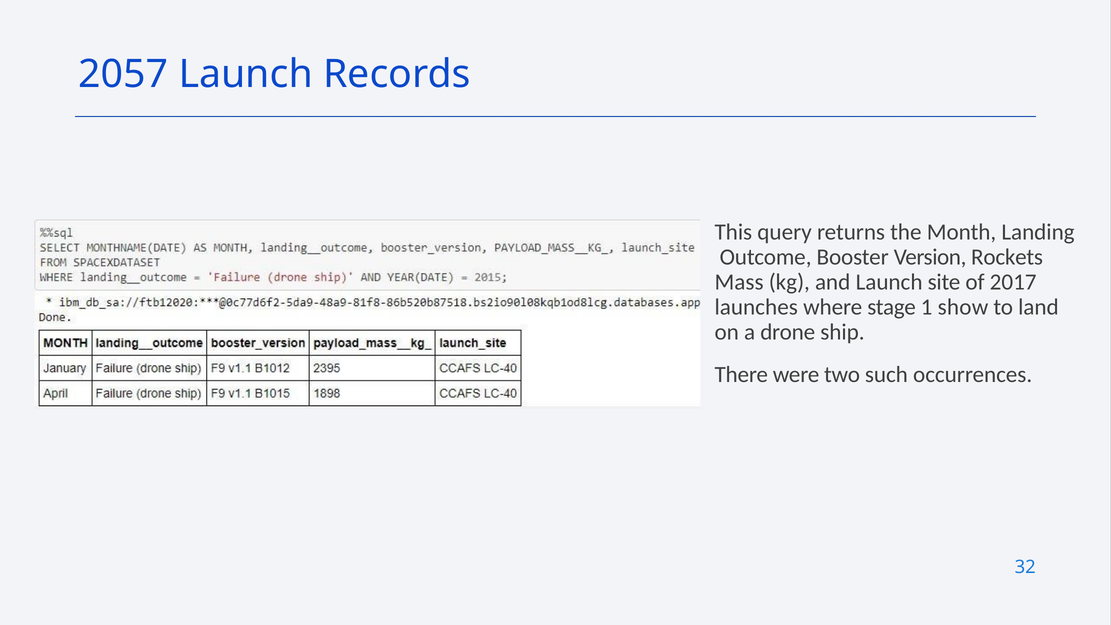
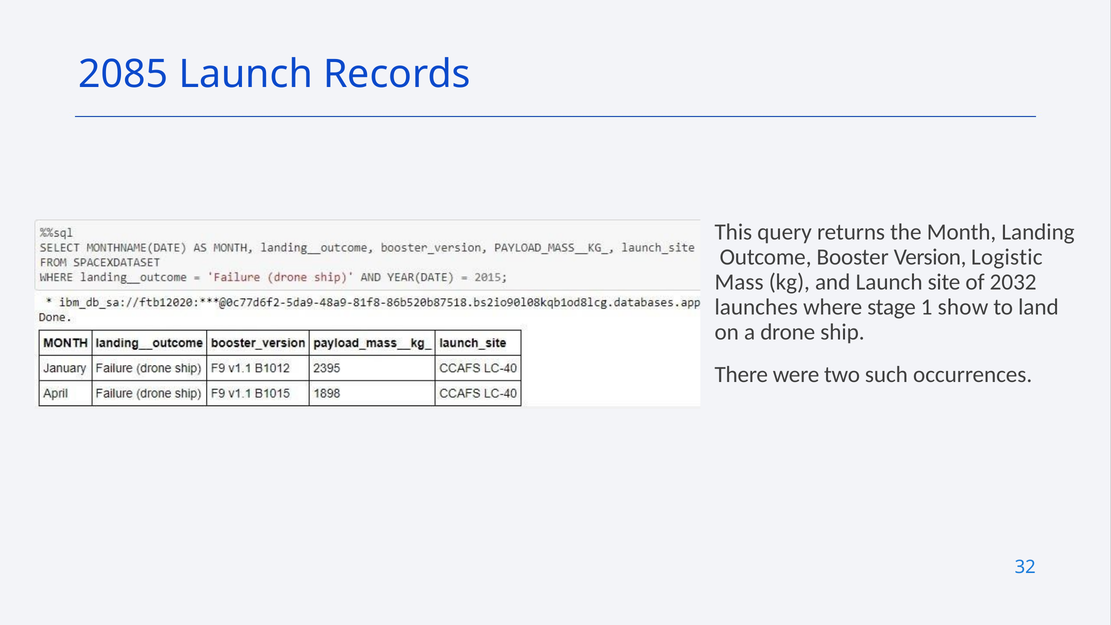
2057: 2057 -> 2085
Rockets: Rockets -> Logistic
2017: 2017 -> 2032
